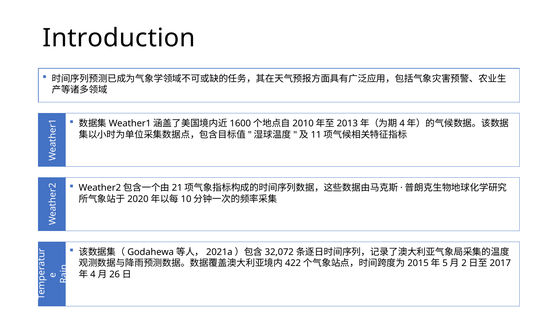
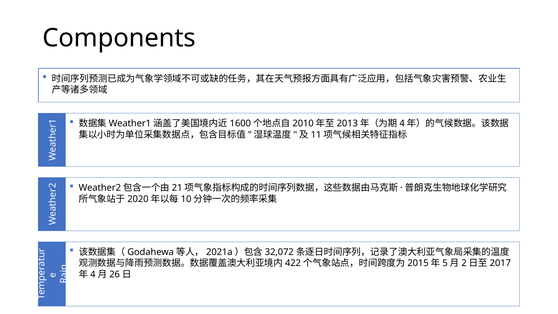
Introduction: Introduction -> Components
